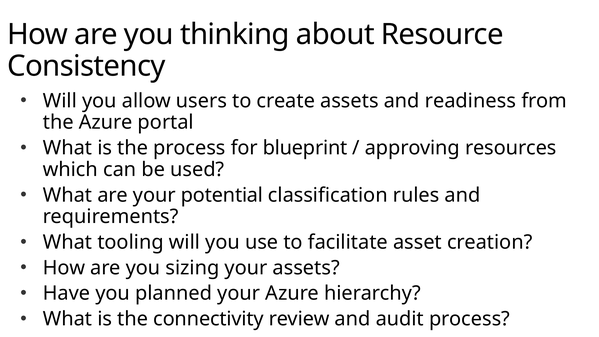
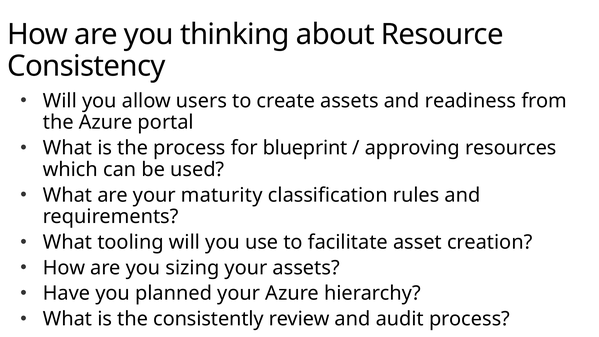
potential: potential -> maturity
connectivity: connectivity -> consistently
